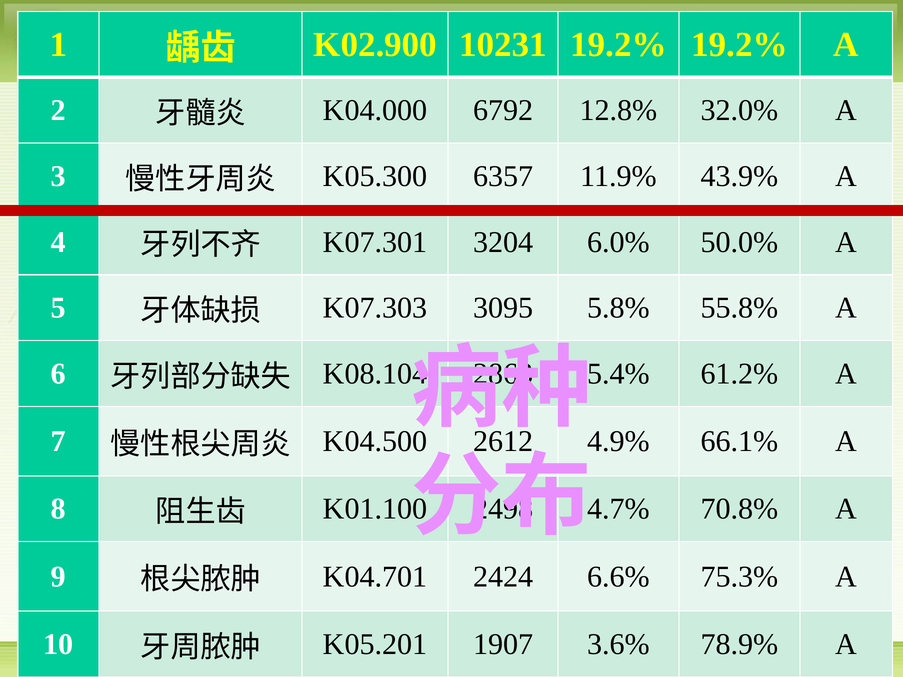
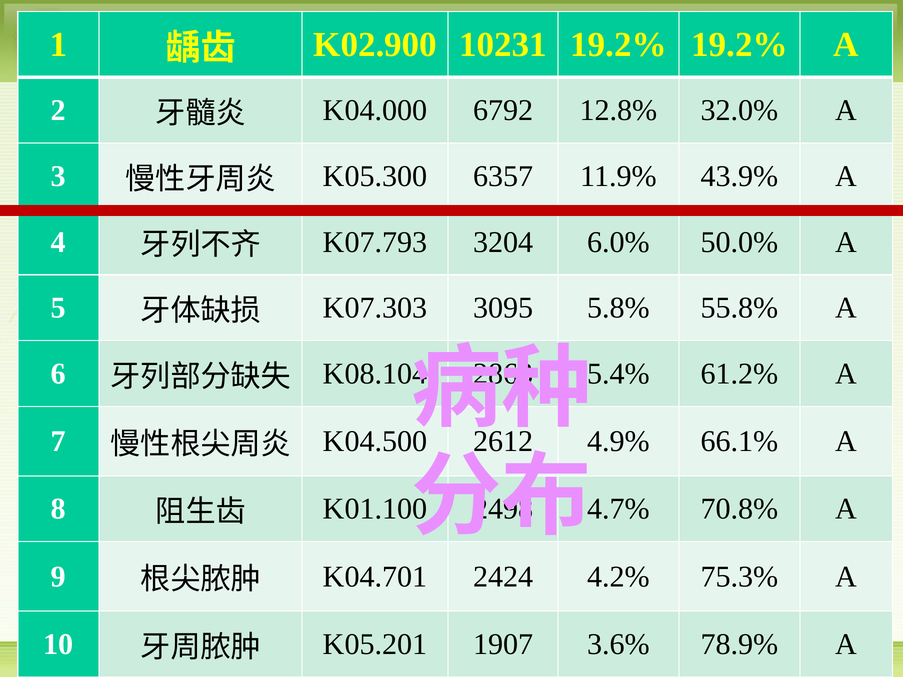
K07.301: K07.301 -> K07.793
6.6%: 6.6% -> 4.2%
